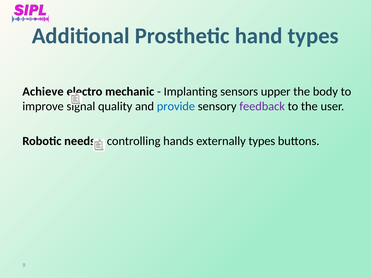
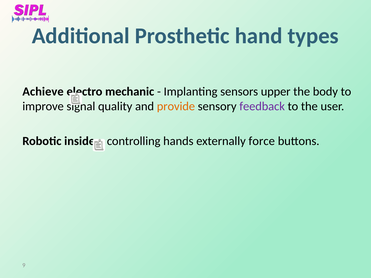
provide colour: blue -> orange
needs: needs -> inside
externally types: types -> force
